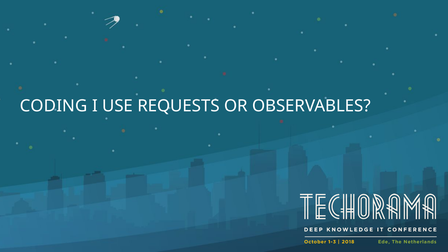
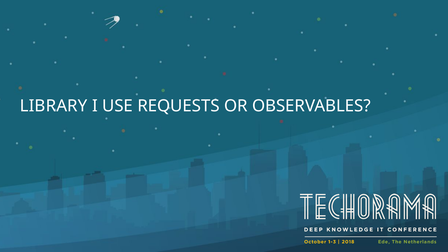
CODING: CODING -> LIBRARY
